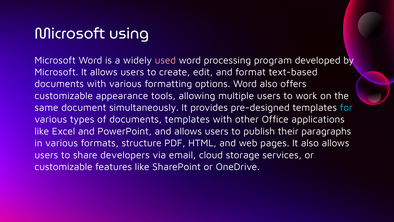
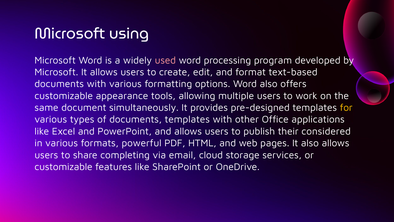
for colour: light blue -> yellow
paragraphs: paragraphs -> considered
structure: structure -> powerful
developers: developers -> completing
